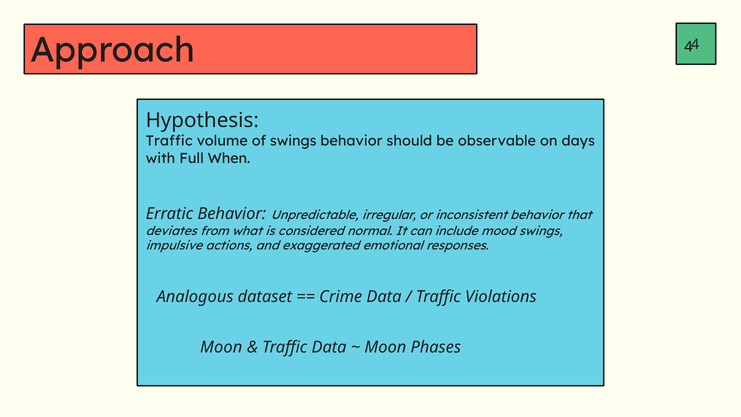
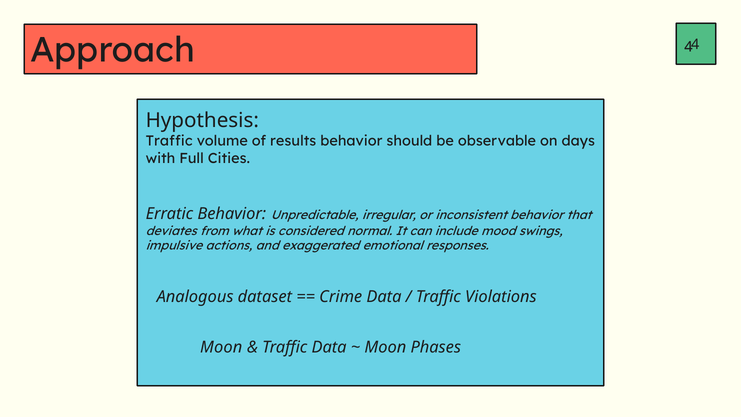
of swings: swings -> results
When: When -> Cities
